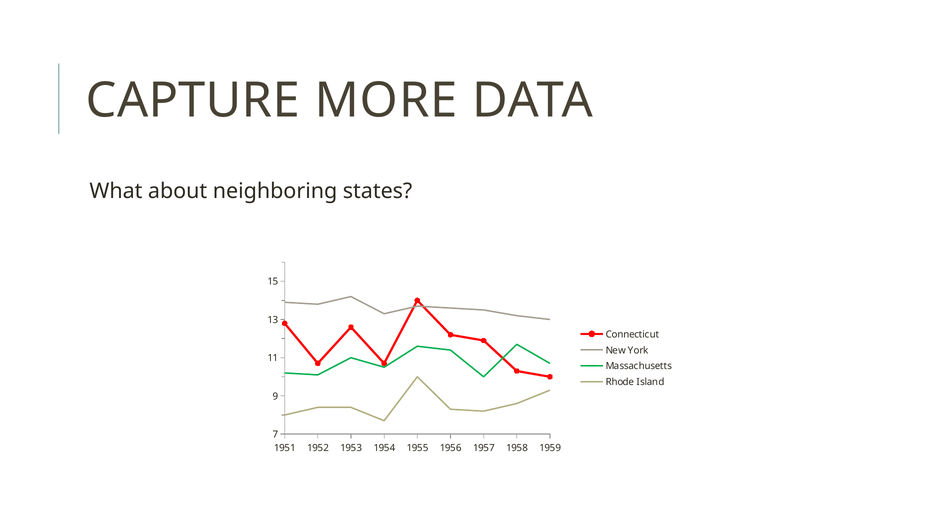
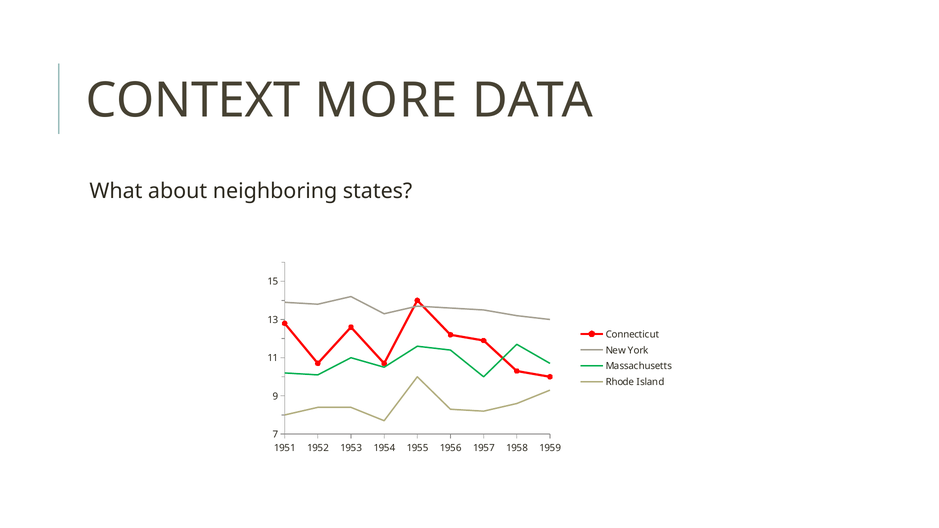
CAPTURE: CAPTURE -> CONTEXT
